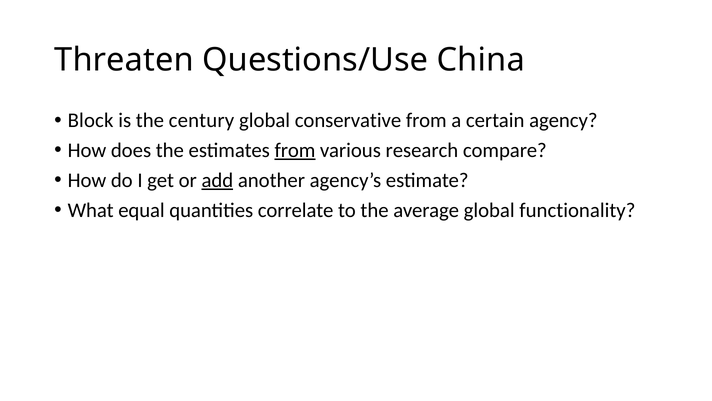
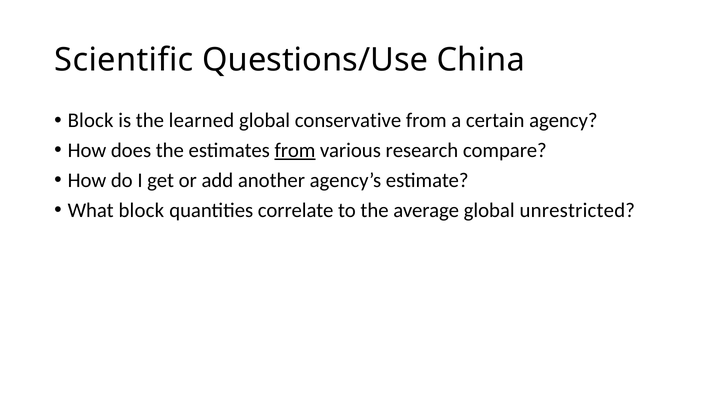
Threaten: Threaten -> Scientific
century: century -> learned
add underline: present -> none
What equal: equal -> block
functionality: functionality -> unrestricted
